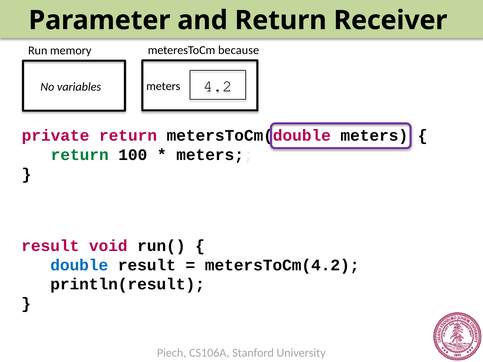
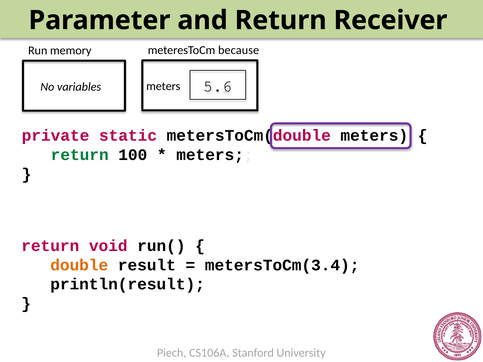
4.2: 4.2 -> 5.6
private return: return -> static
result at (50, 246): result -> return
double colour: blue -> orange
metersToCm(4.2: metersToCm(4.2 -> metersToCm(3.4
